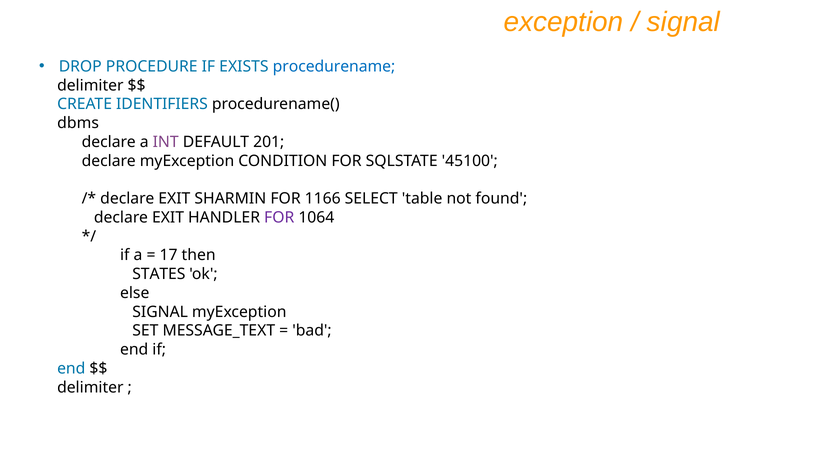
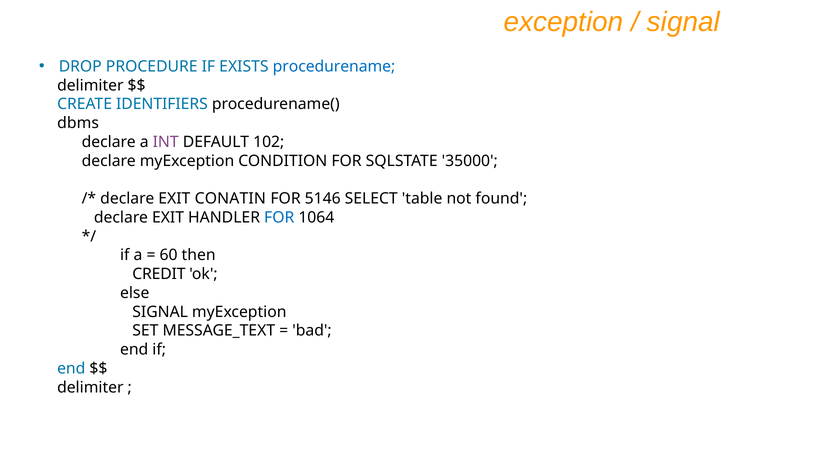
201: 201 -> 102
45100: 45100 -> 35000
SHARMIN: SHARMIN -> CONATIN
1166: 1166 -> 5146
FOR at (279, 217) colour: purple -> blue
17: 17 -> 60
STATES: STATES -> CREDIT
